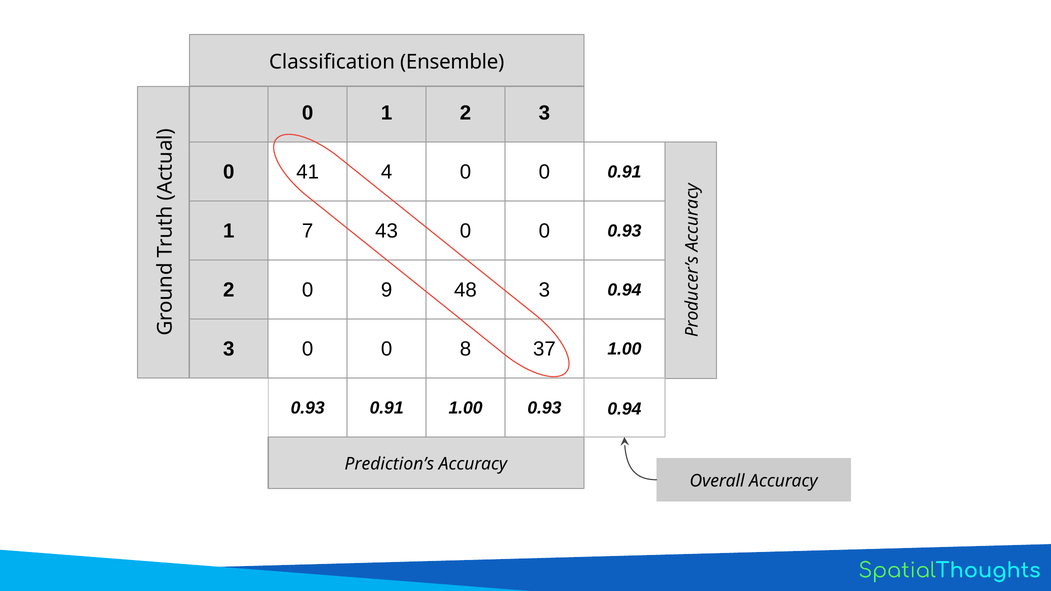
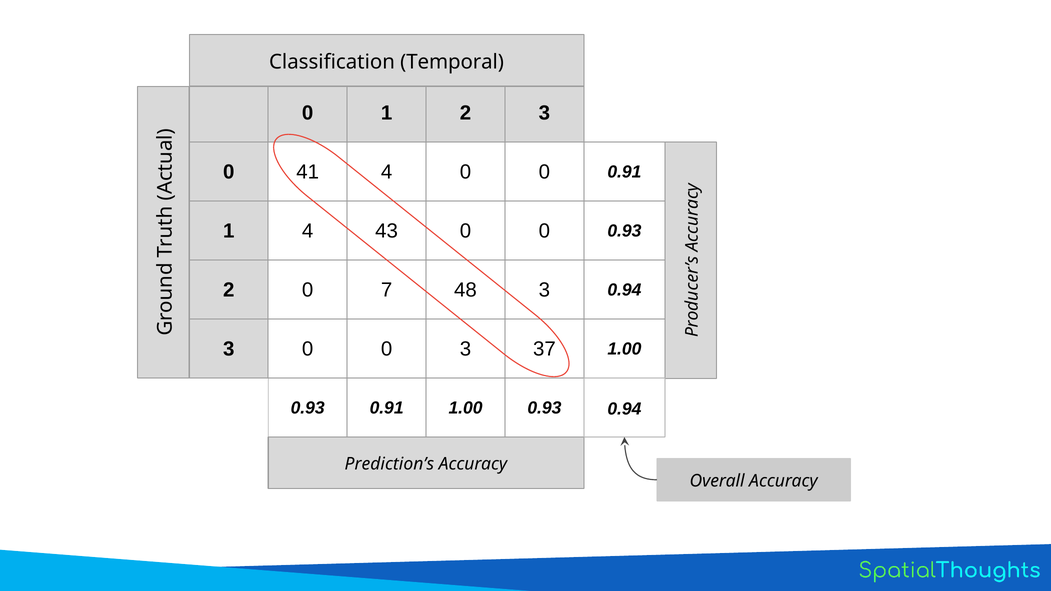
Ensemble: Ensemble -> Temporal
1 7: 7 -> 4
9: 9 -> 7
0 8: 8 -> 3
